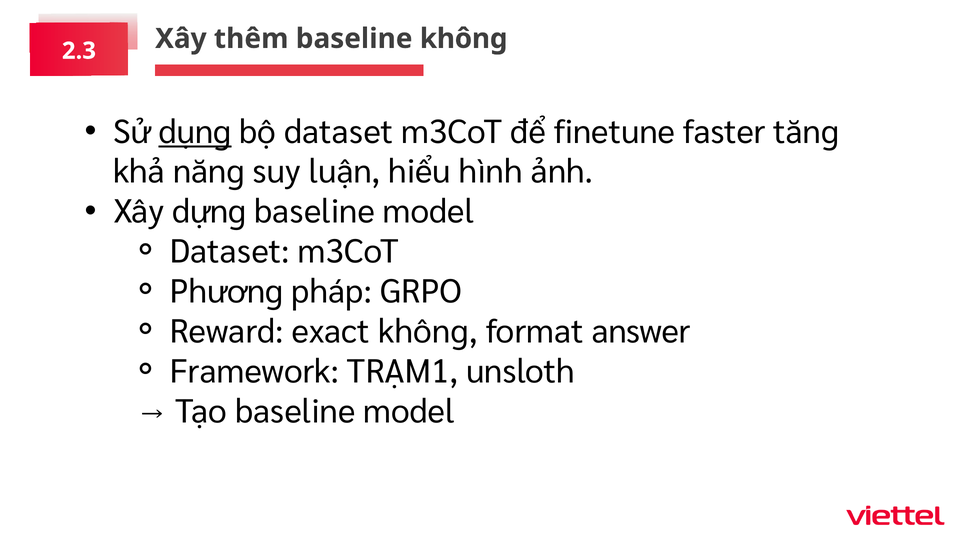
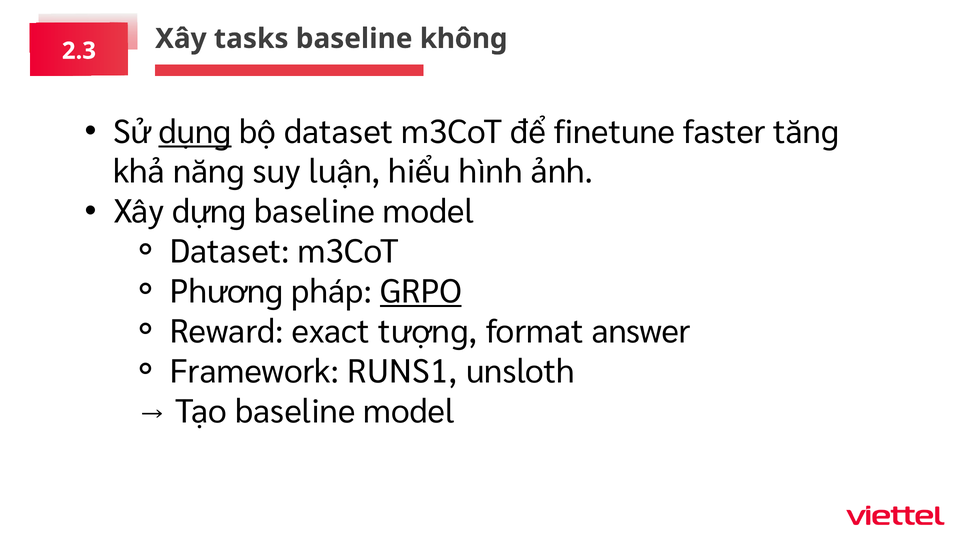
thêm: thêm -> tasks
GRPO underline: none -> present
exact không: không -> tượng
TRẠM1: TRẠM1 -> RUNS1
